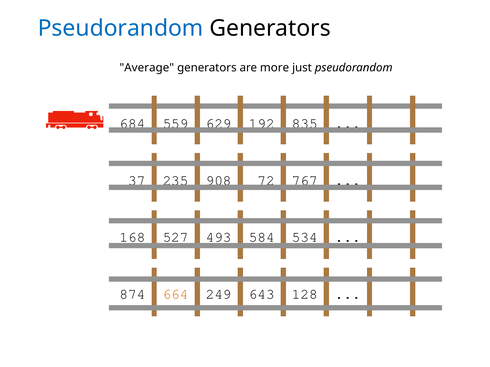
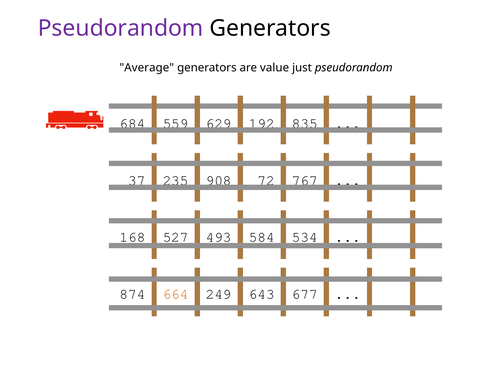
Pseudorandom at (121, 28) colour: blue -> purple
more: more -> value
128: 128 -> 677
